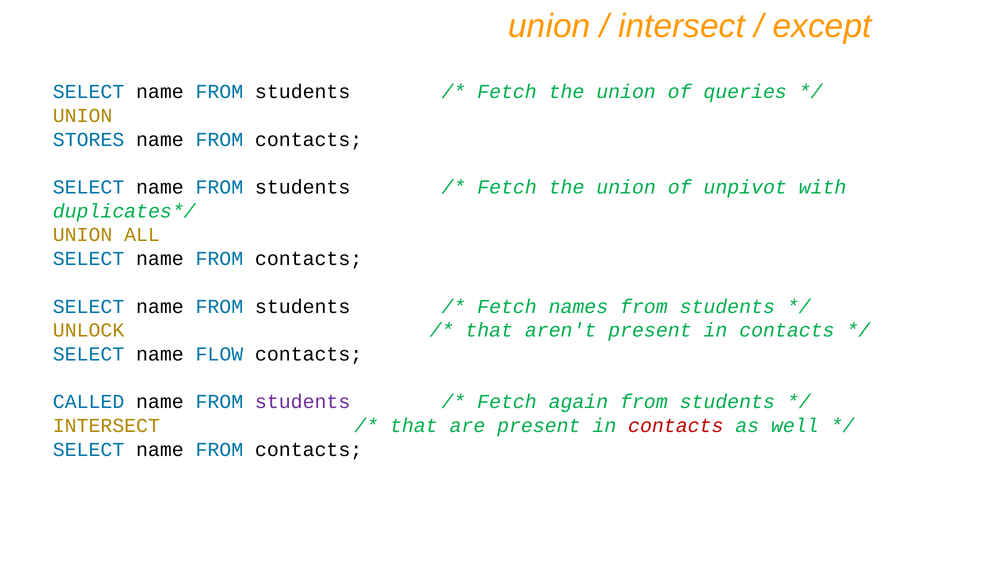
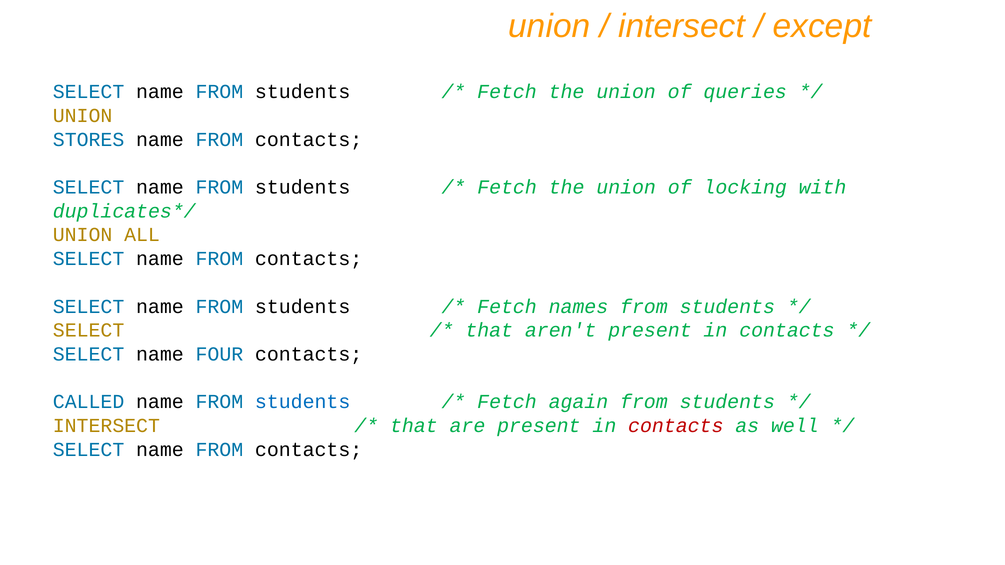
unpivot: unpivot -> locking
UNLOCK at (89, 330): UNLOCK -> SELECT
FLOW: FLOW -> FOUR
students at (303, 402) colour: purple -> blue
